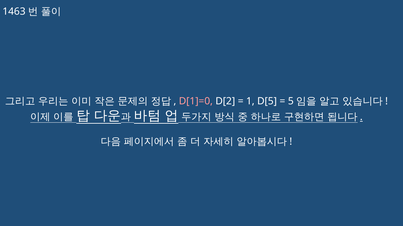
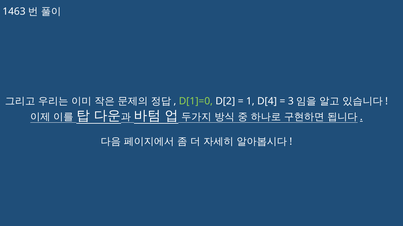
D[1]=0 colour: pink -> light green
D[5: D[5 -> D[4
5: 5 -> 3
